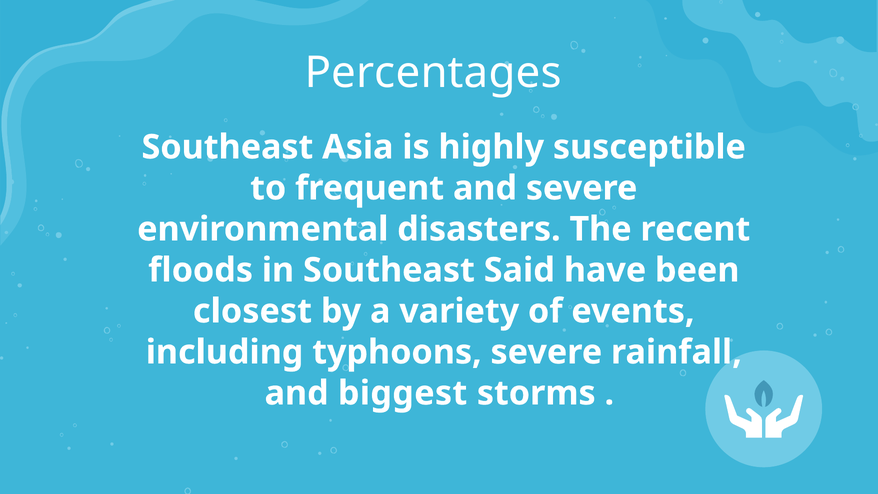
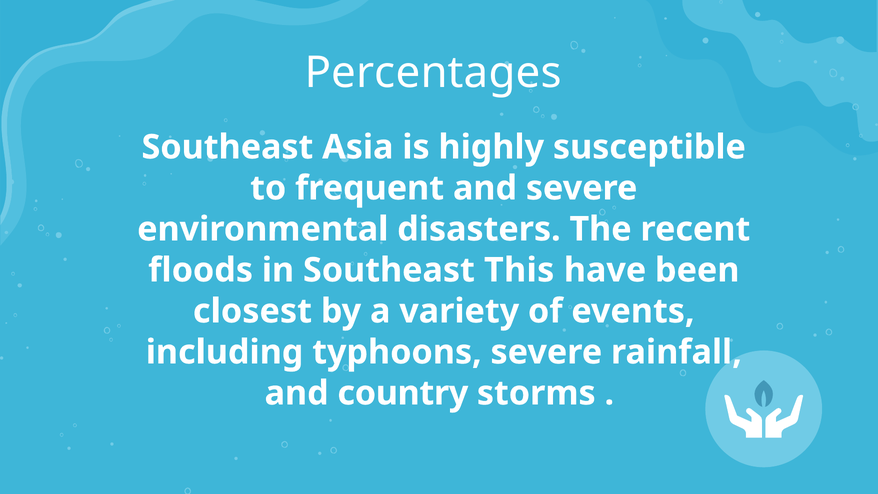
Said: Said -> This
biggest: biggest -> country
